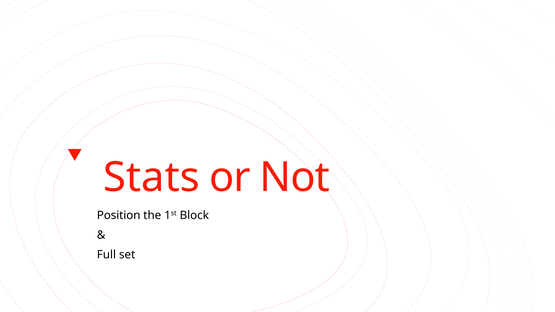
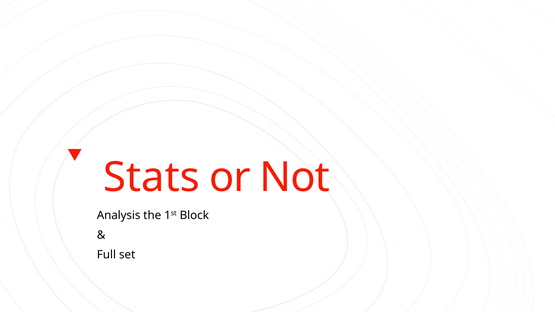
Position: Position -> Analysis
